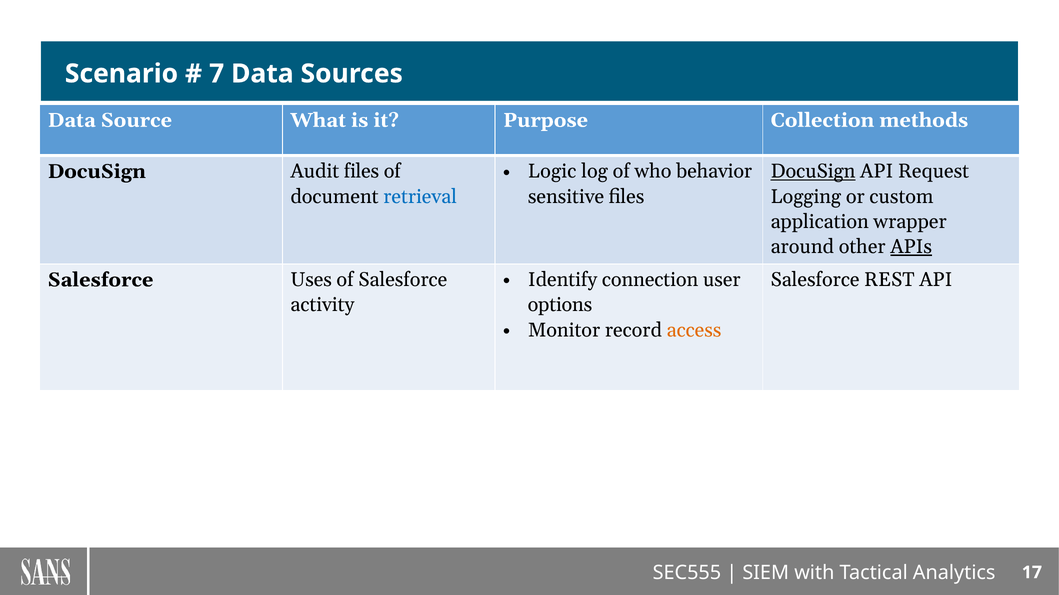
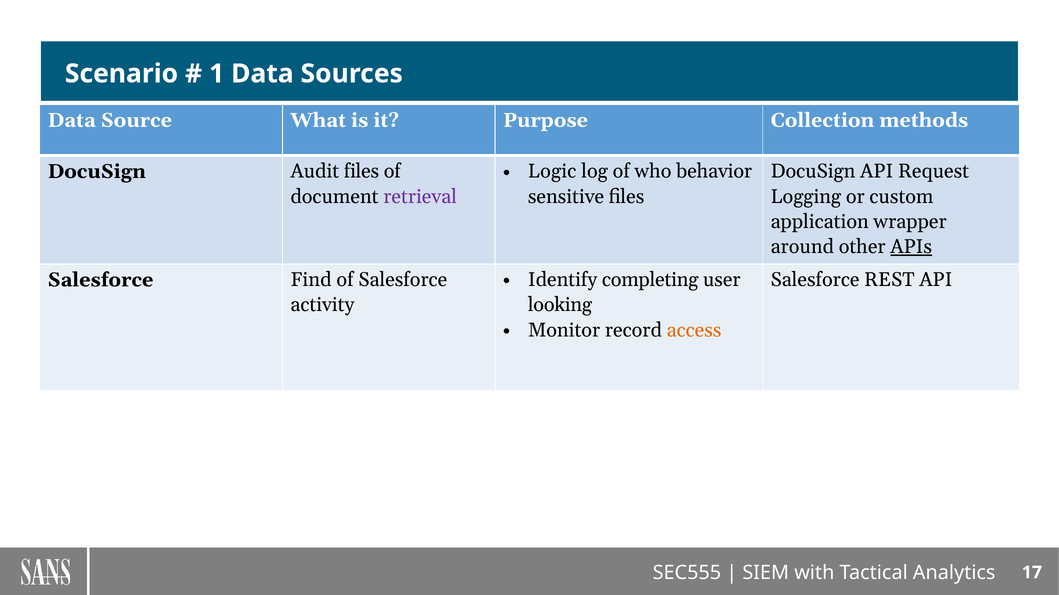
7: 7 -> 1
DocuSign at (813, 172) underline: present -> none
retrieval colour: blue -> purple
connection: connection -> completing
Uses: Uses -> Find
options: options -> looking
